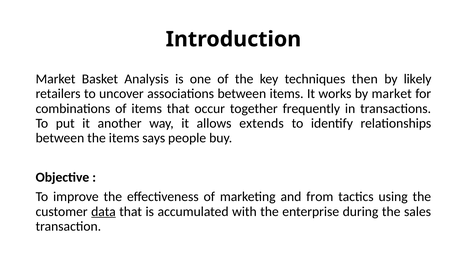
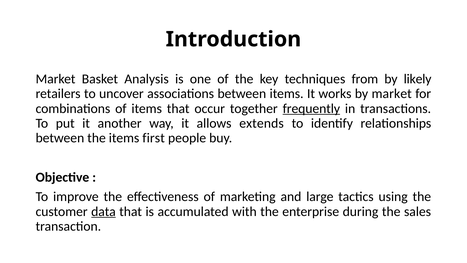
then: then -> from
frequently underline: none -> present
says: says -> first
from: from -> large
